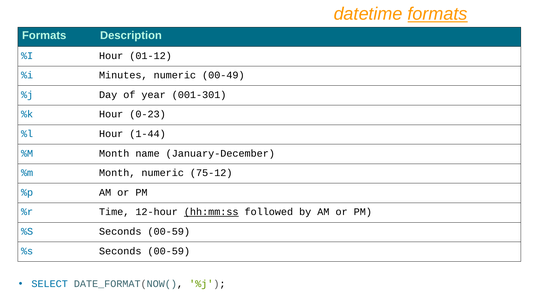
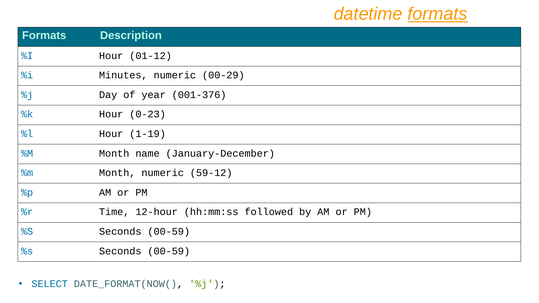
00-49: 00-49 -> 00-29
001-301: 001-301 -> 001-376
1-44: 1-44 -> 1-19
75-12: 75-12 -> 59-12
hh:mm:ss underline: present -> none
